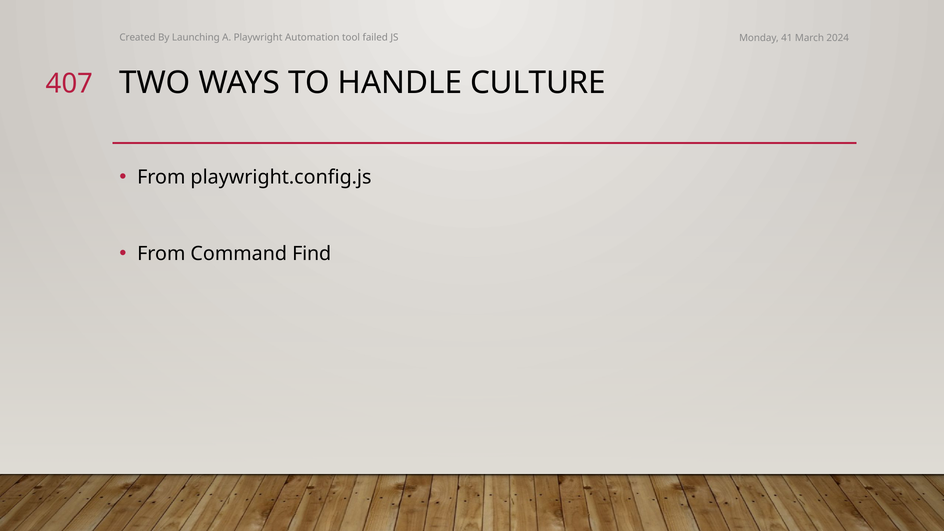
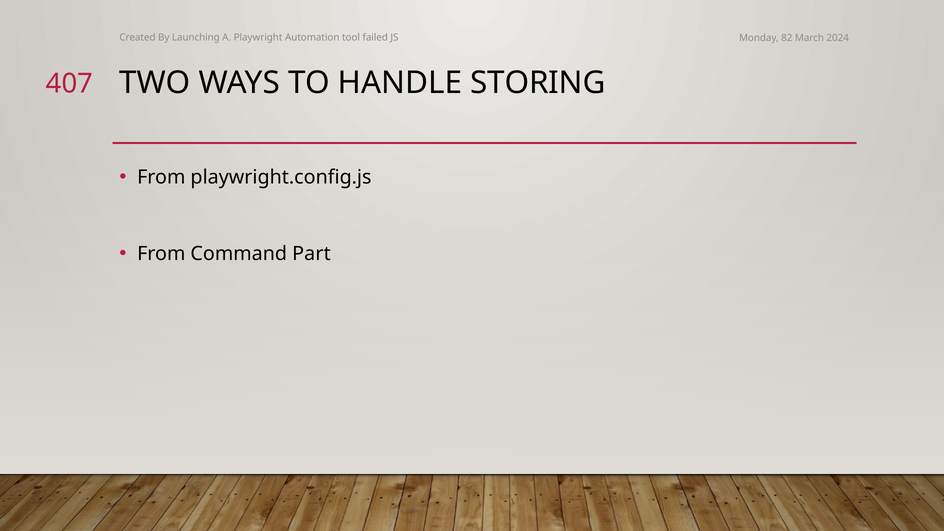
41: 41 -> 82
CULTURE: CULTURE -> STORING
Find: Find -> Part
